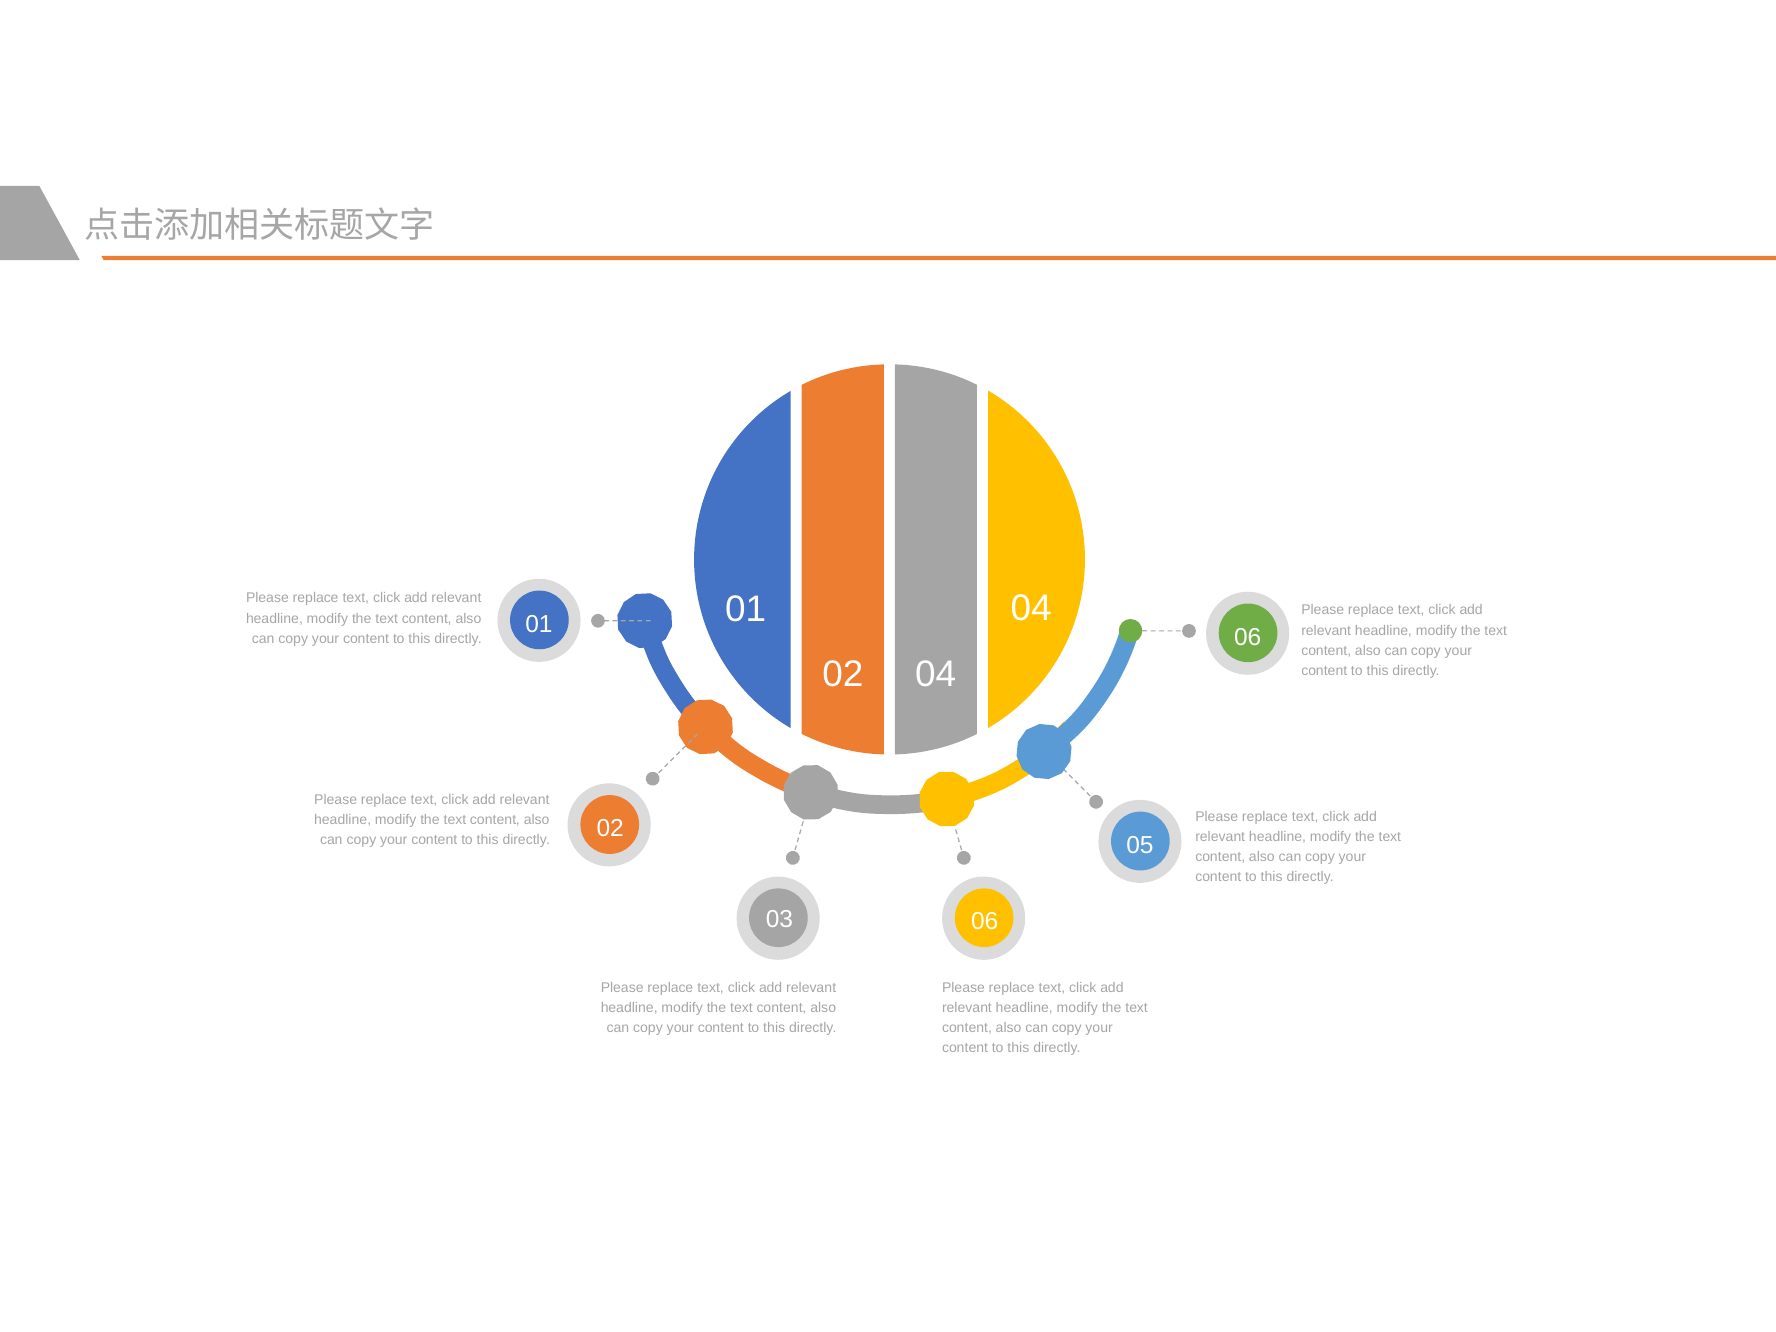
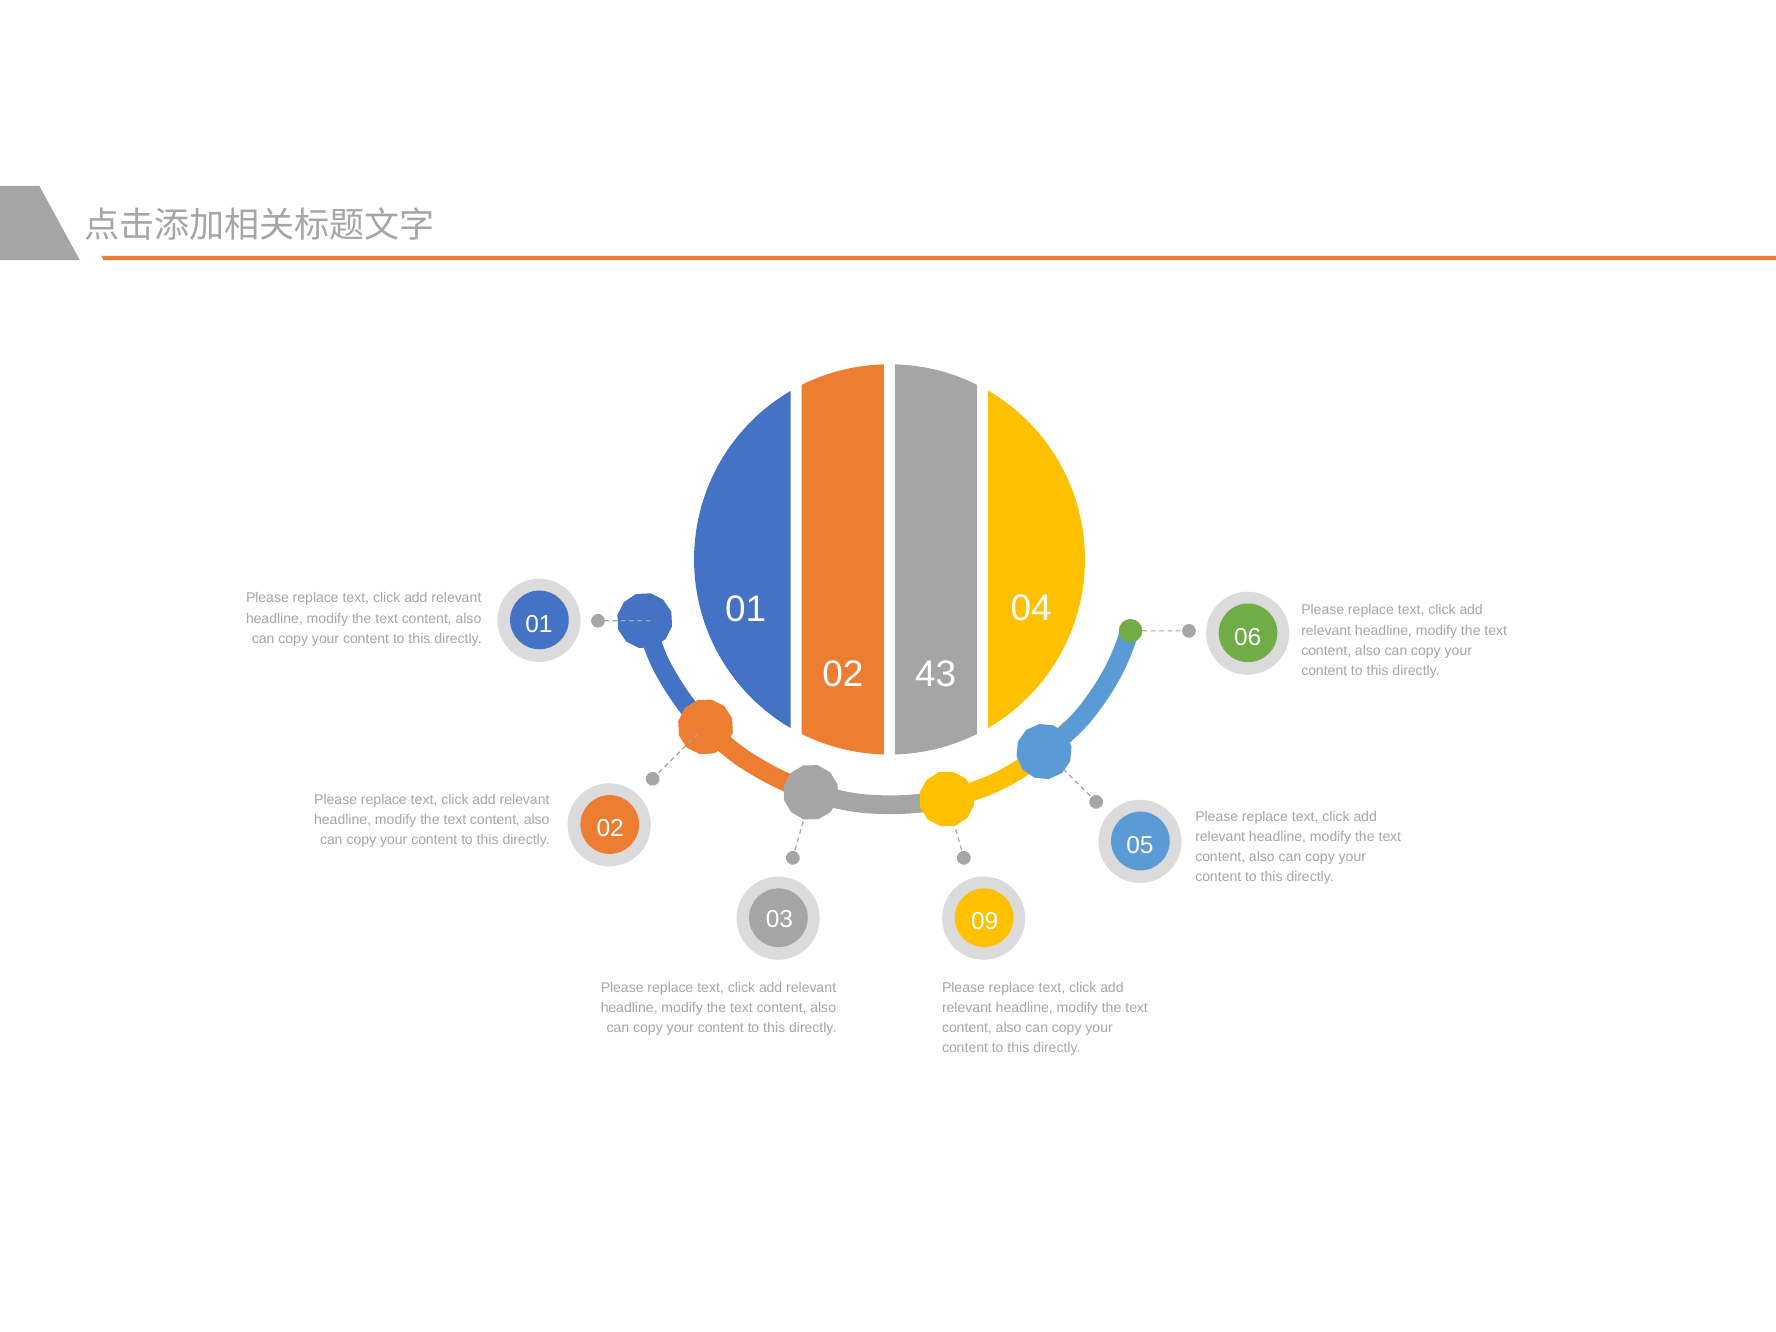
02 04: 04 -> 43
03 06: 06 -> 09
